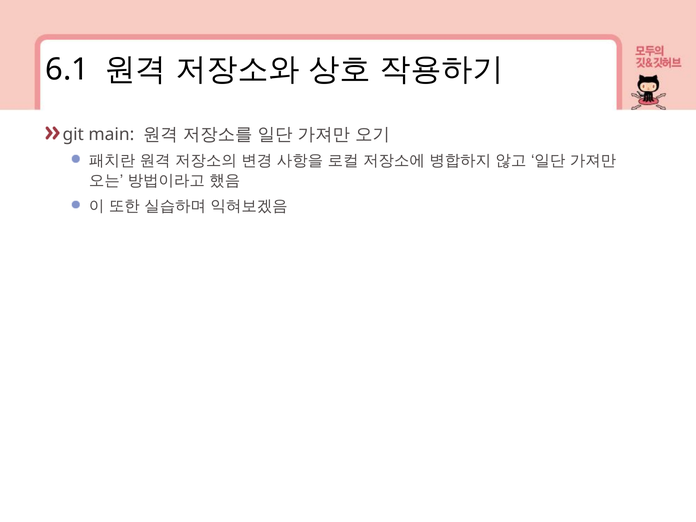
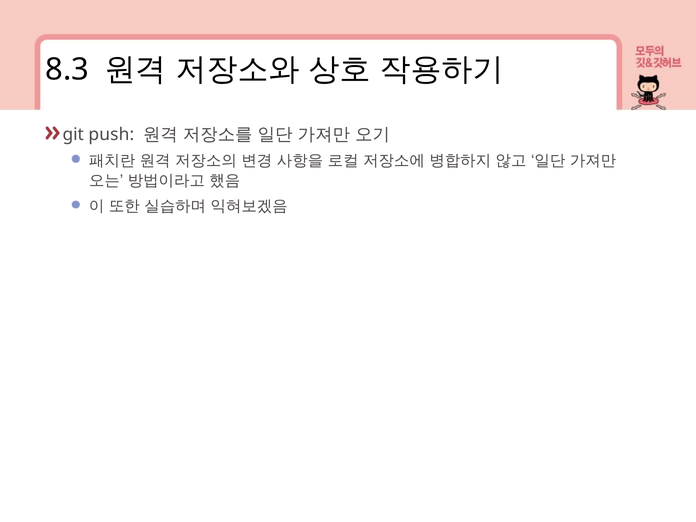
6.1: 6.1 -> 8.3
main: main -> push
